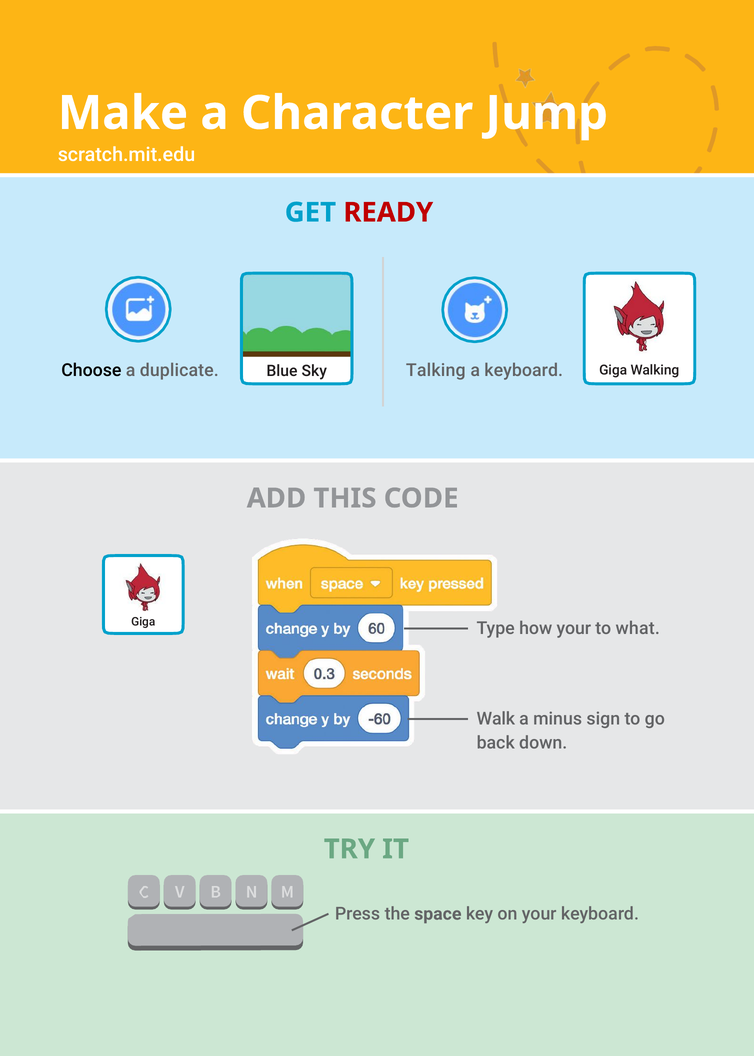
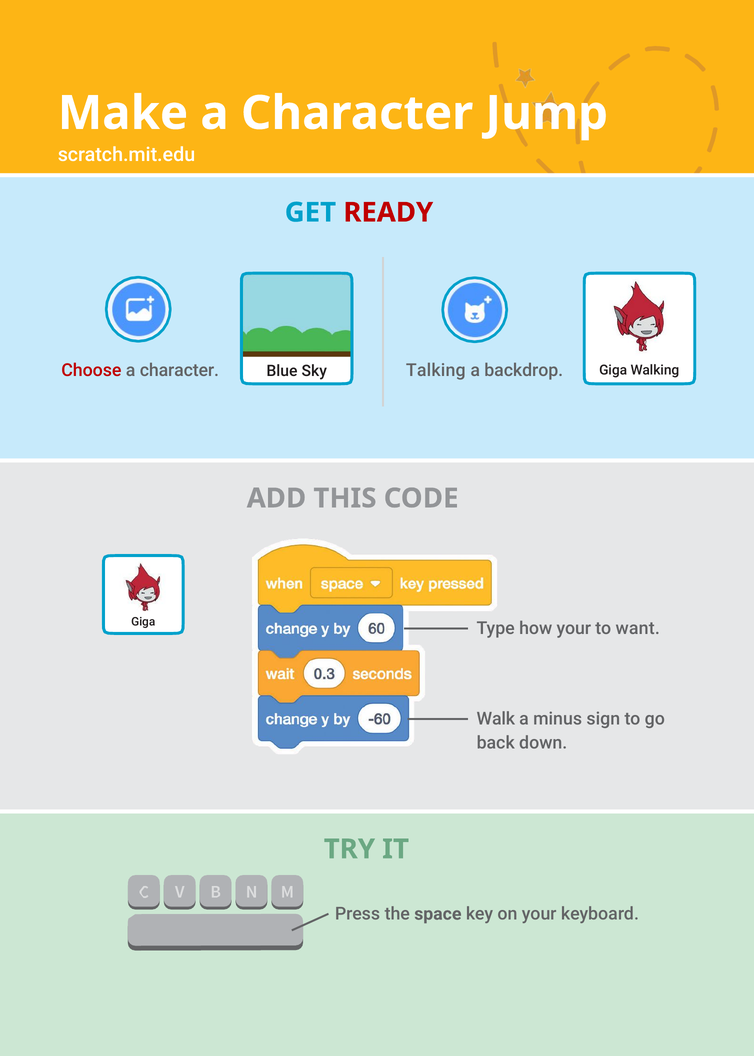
Choose colour: black -> red
duplicate at (179, 370): duplicate -> character
a keyboard: keyboard -> backdrop
what: what -> want
